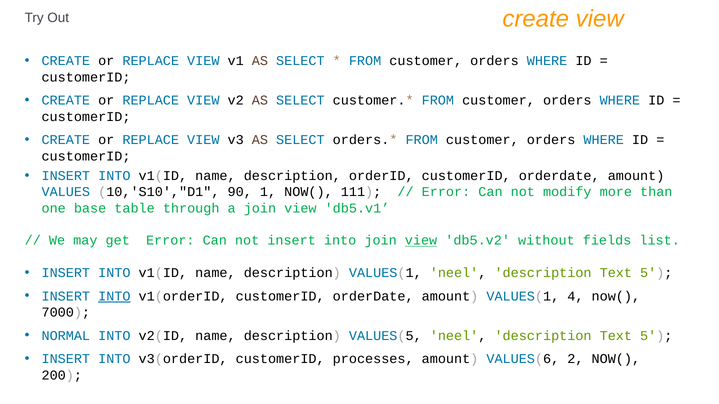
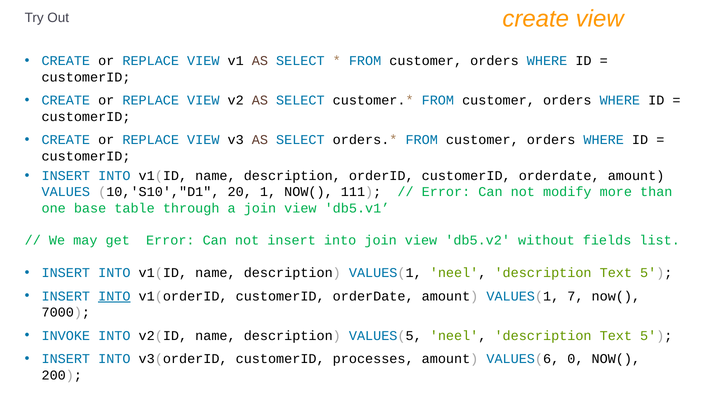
90: 90 -> 20
view at (421, 241) underline: present -> none
4: 4 -> 7
NORMAL: NORMAL -> INVOKE
2: 2 -> 0
